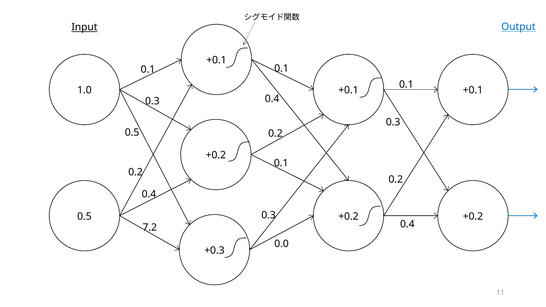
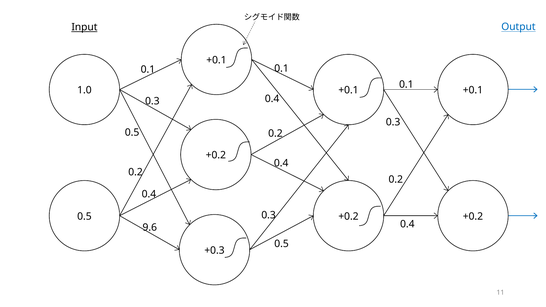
0.1 at (281, 163): 0.1 -> 0.4
7.2: 7.2 -> 9.6
0.0 at (282, 244): 0.0 -> 0.5
